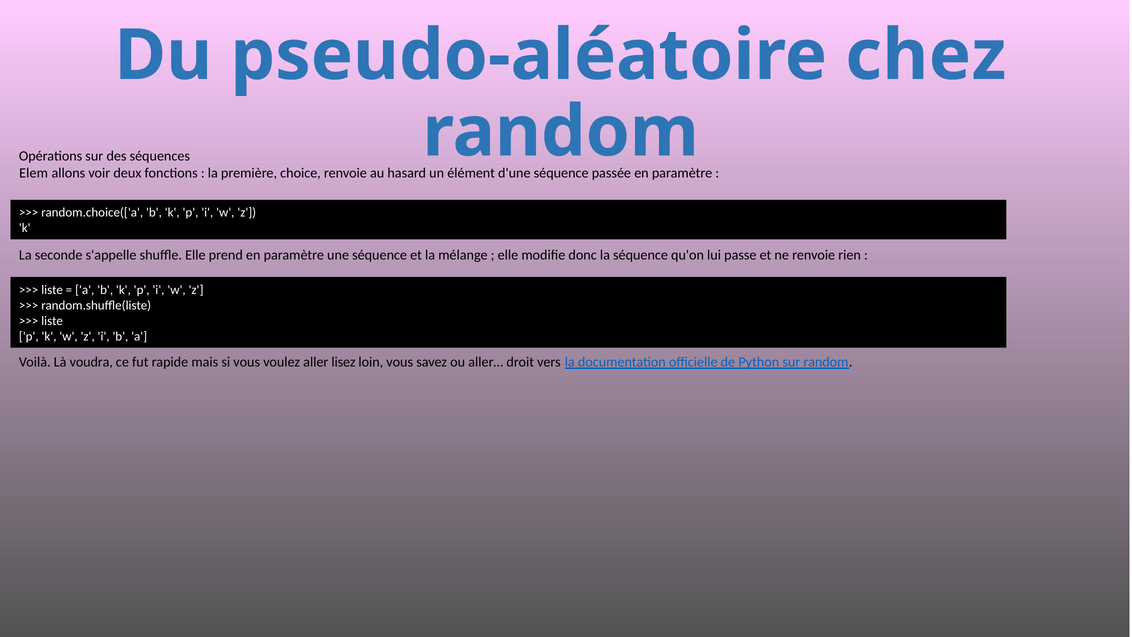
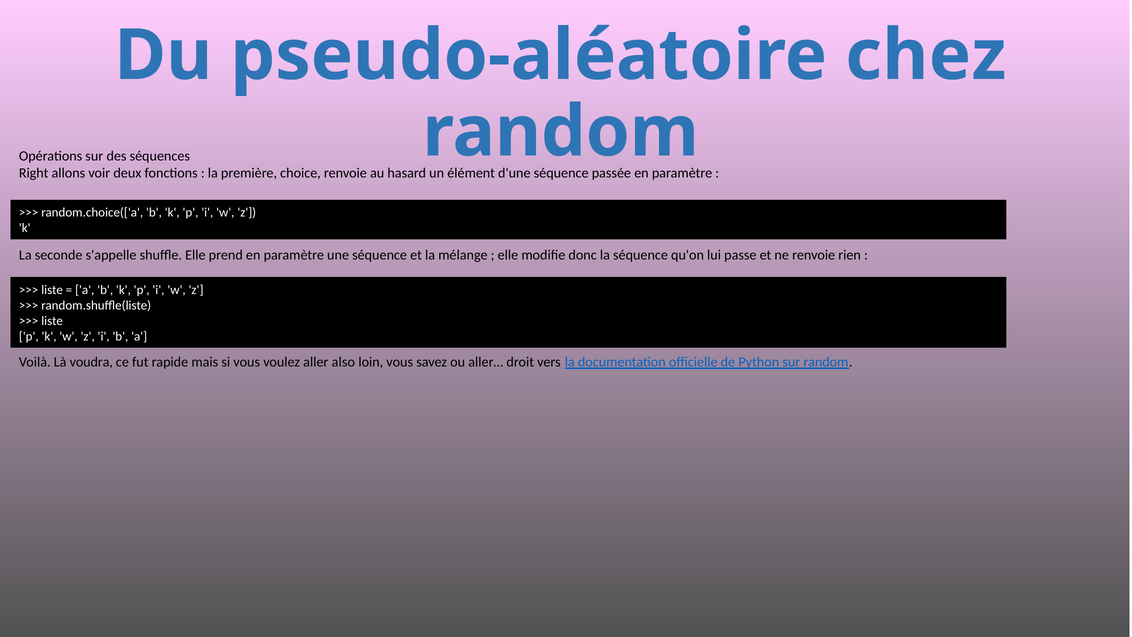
Elem: Elem -> Right
lisez: lisez -> also
